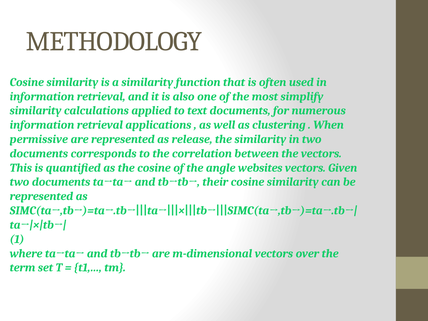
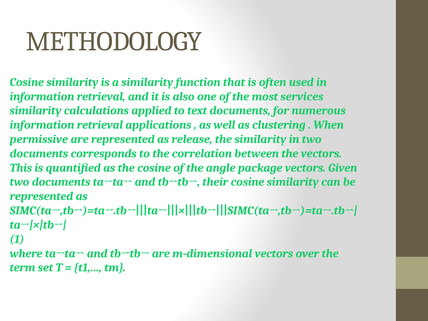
simplify: simplify -> services
websites: websites -> package
